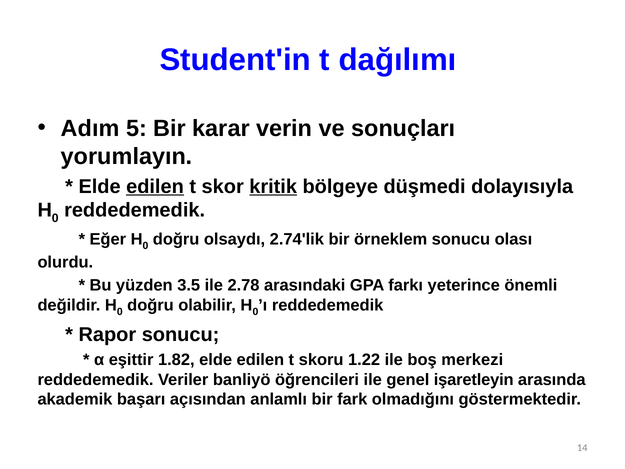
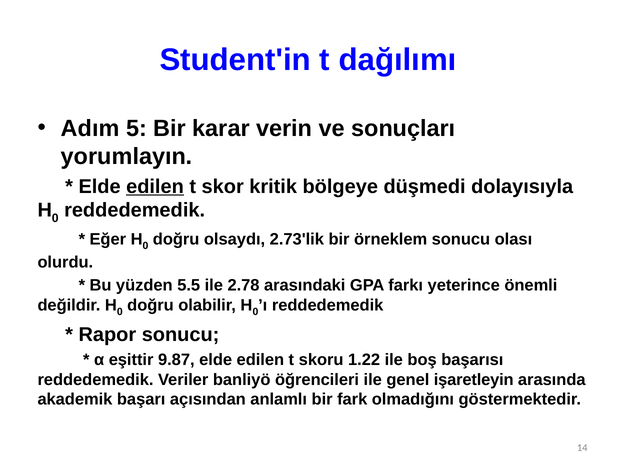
kritik underline: present -> none
2.74'lik: 2.74'lik -> 2.73'lik
3.5: 3.5 -> 5.5
1.82: 1.82 -> 9.87
merkezi: merkezi -> başarısı
